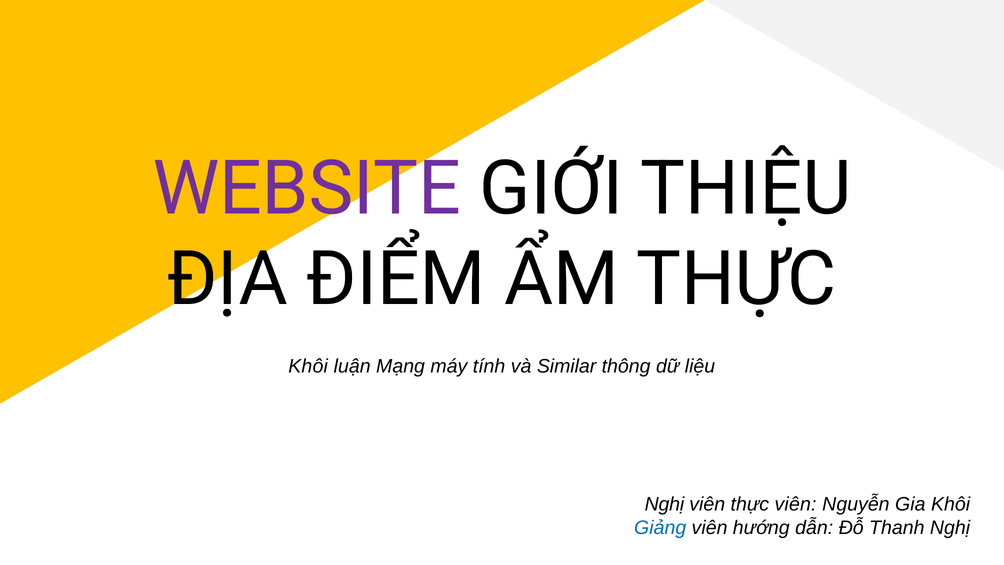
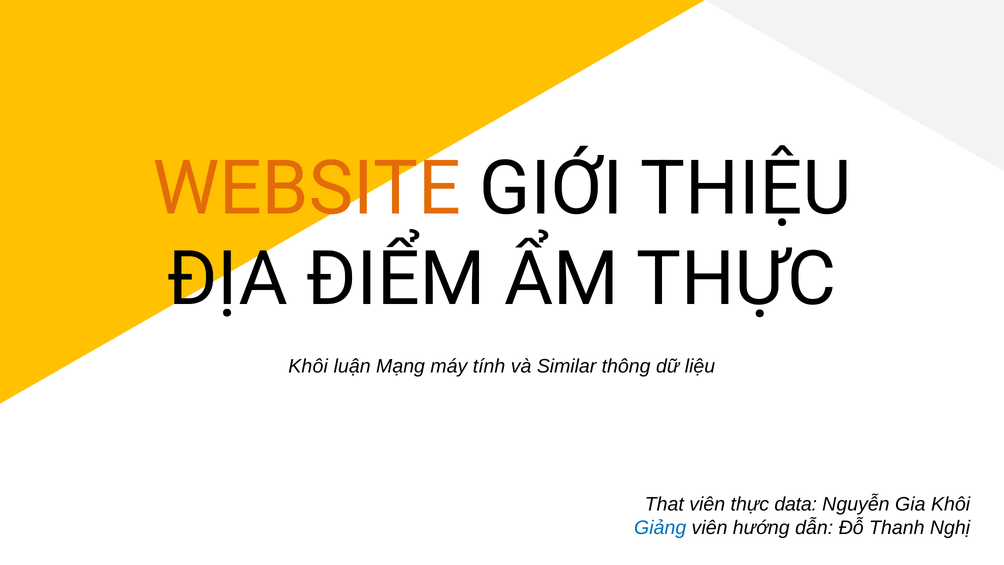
WEBSITE colour: purple -> orange
Nghị at (664, 504): Nghị -> That
thực viên: viên -> data
